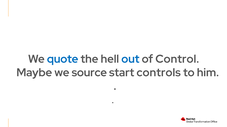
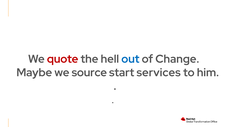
quote colour: blue -> red
Control: Control -> Change
controls: controls -> services
